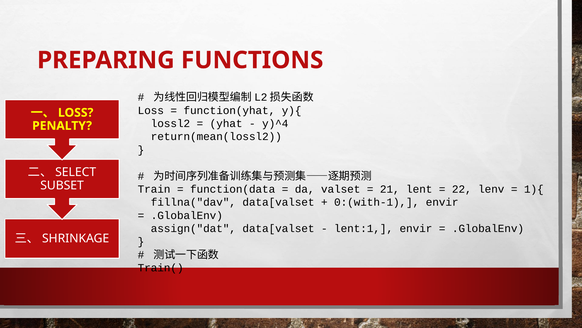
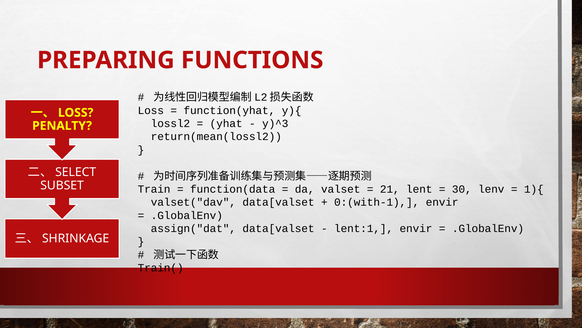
y)^4: y)^4 -> y)^3
22: 22 -> 30
fillna("dav: fillna("dav -> valset("dav
